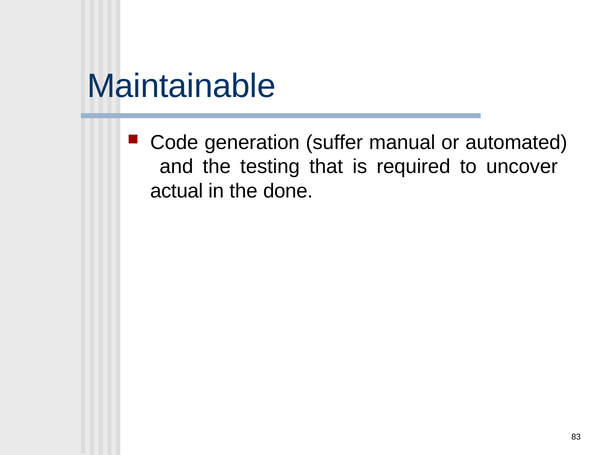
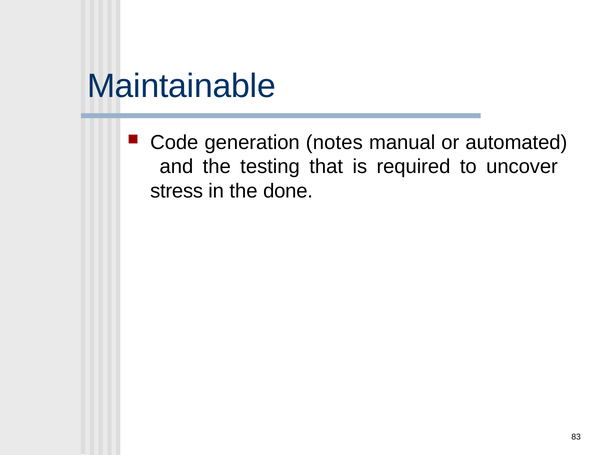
suffer: suffer -> notes
actual: actual -> stress
